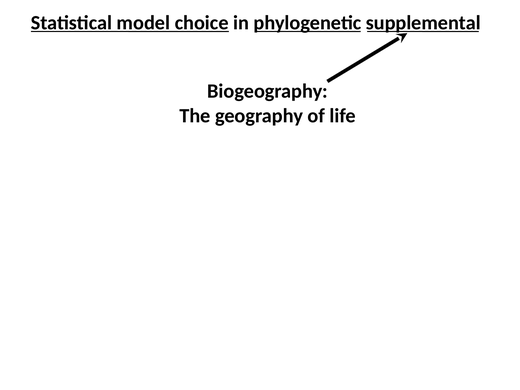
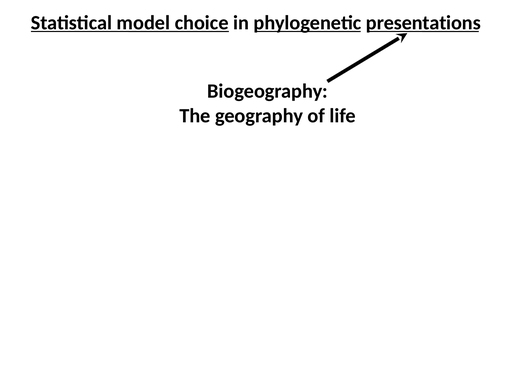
supplemental: supplemental -> presentations
